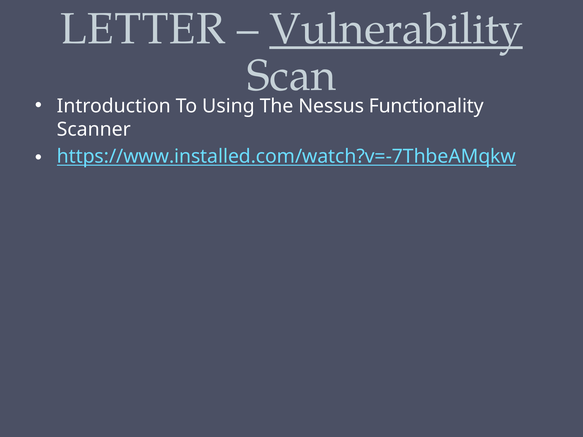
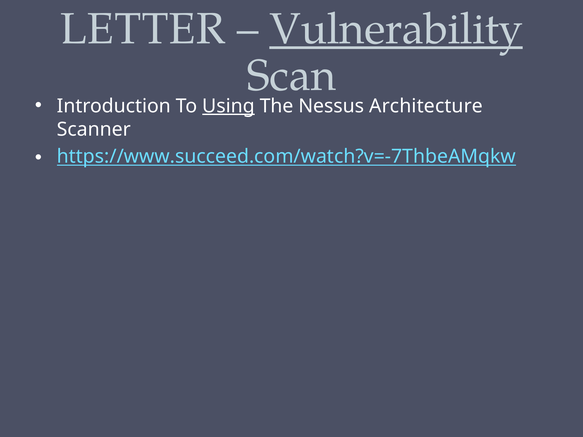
Using underline: none -> present
Functionality: Functionality -> Architecture
https://www.installed.com/watch?v=-7ThbeAMqkw: https://www.installed.com/watch?v=-7ThbeAMqkw -> https://www.succeed.com/watch?v=-7ThbeAMqkw
